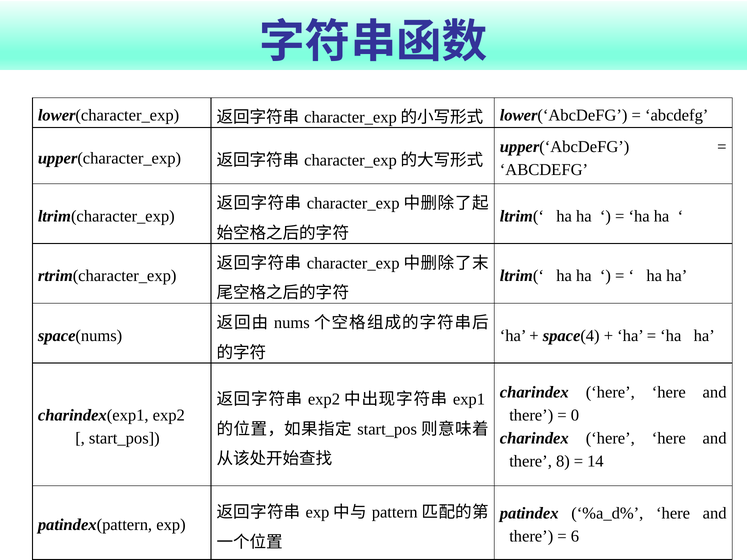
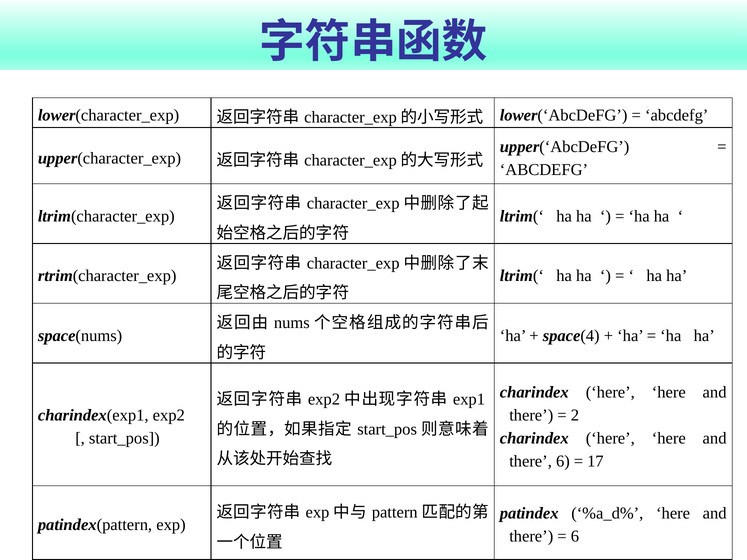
0: 0 -> 2
there 8: 8 -> 6
14: 14 -> 17
